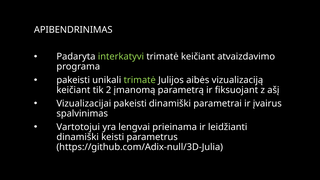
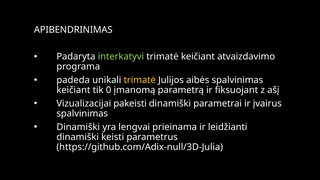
pakeisti at (73, 80): pakeisti -> padeda
trimatė at (140, 80) colour: light green -> yellow
aibės vizualizaciją: vizualizaciją -> spalvinimas
2: 2 -> 0
Vartotojui at (78, 127): Vartotojui -> Dinamiški
